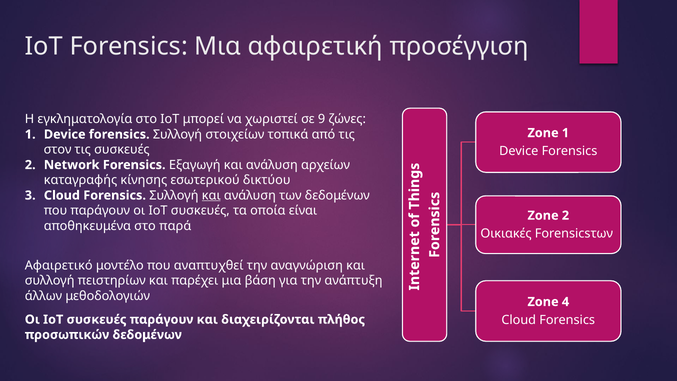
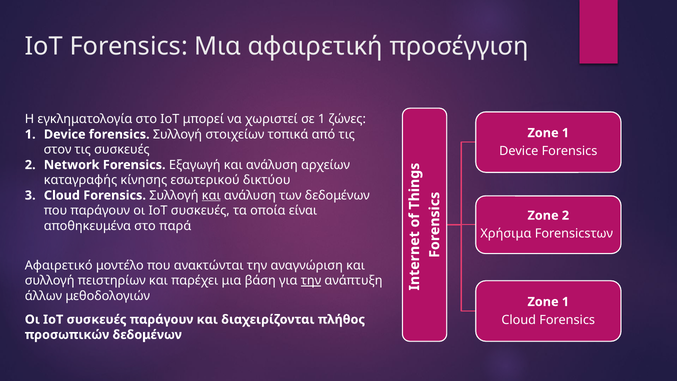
σε 9: 9 -> 1
Οικιακές: Οικιακές -> Χρήσιμα
αναπτυχθεί: αναπτυχθεί -> ανακτώνται
την at (311, 280) underline: none -> present
4 at (565, 302): 4 -> 1
